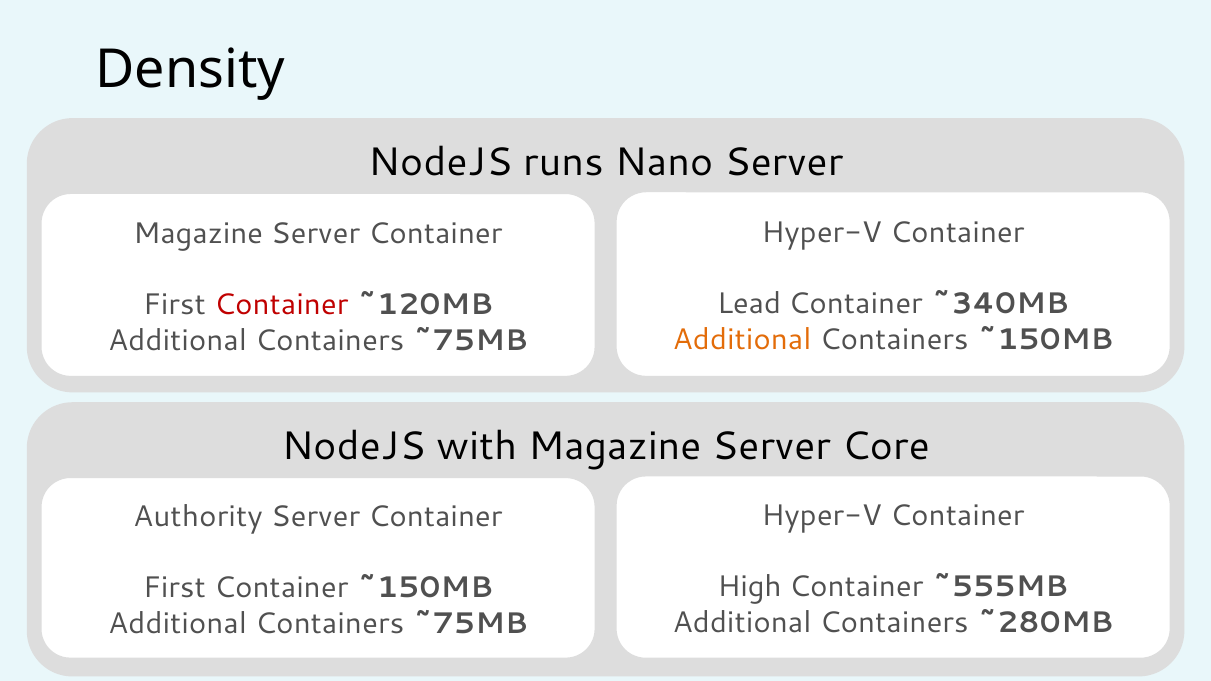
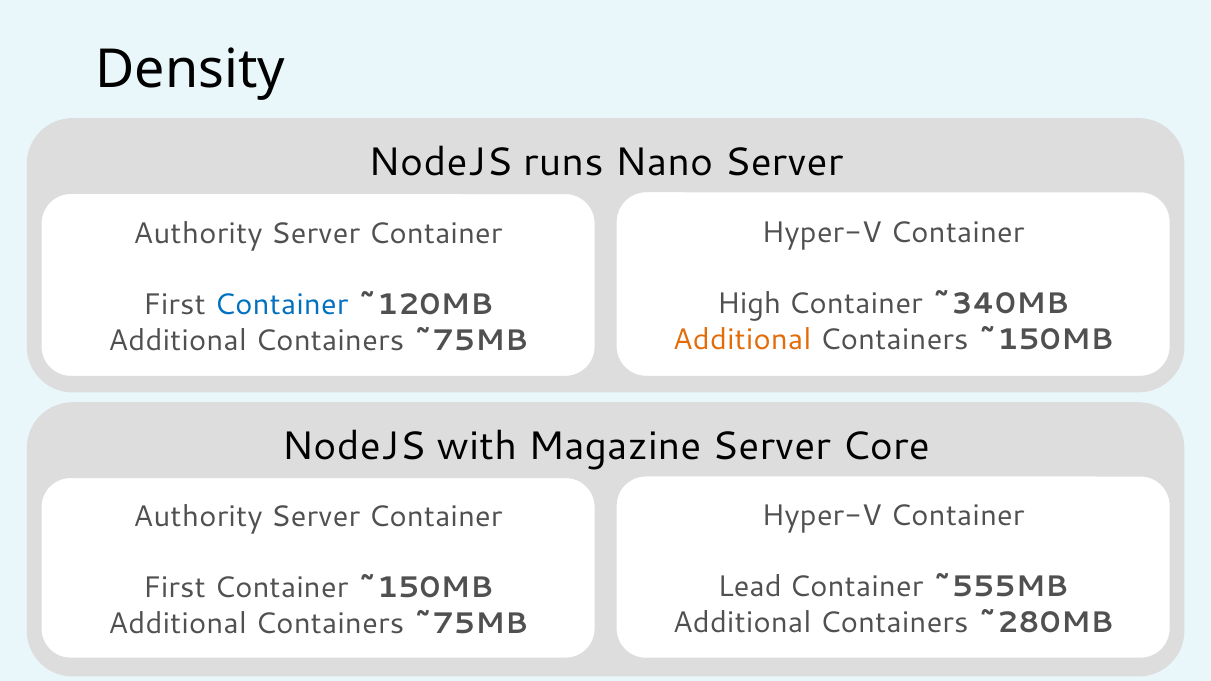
Magazine at (198, 234): Magazine -> Authority
Lead: Lead -> High
Container at (281, 305) colour: red -> blue
High: High -> Lead
